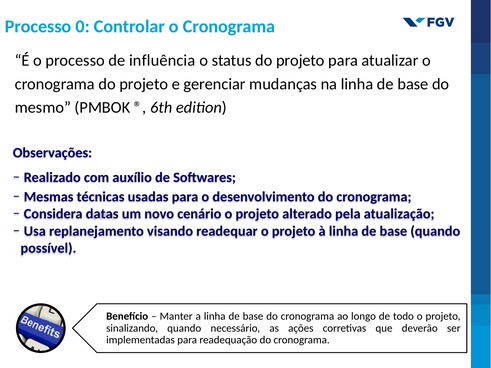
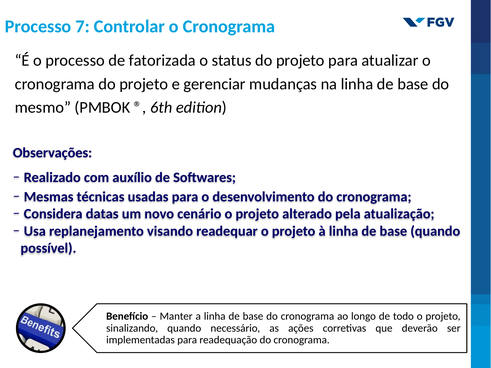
0: 0 -> 7
influência: influência -> fatorizada
